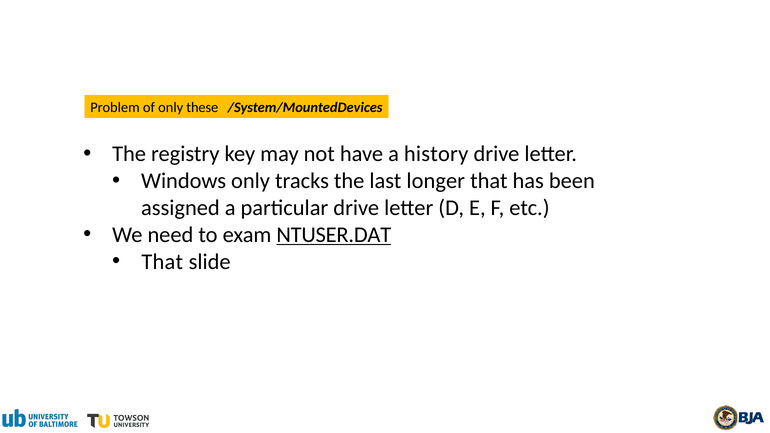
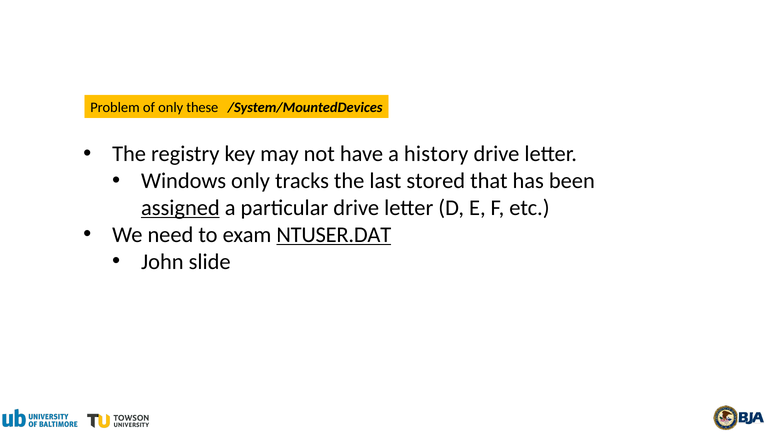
longer: longer -> stored
assigned underline: none -> present
That at (162, 262): That -> John
